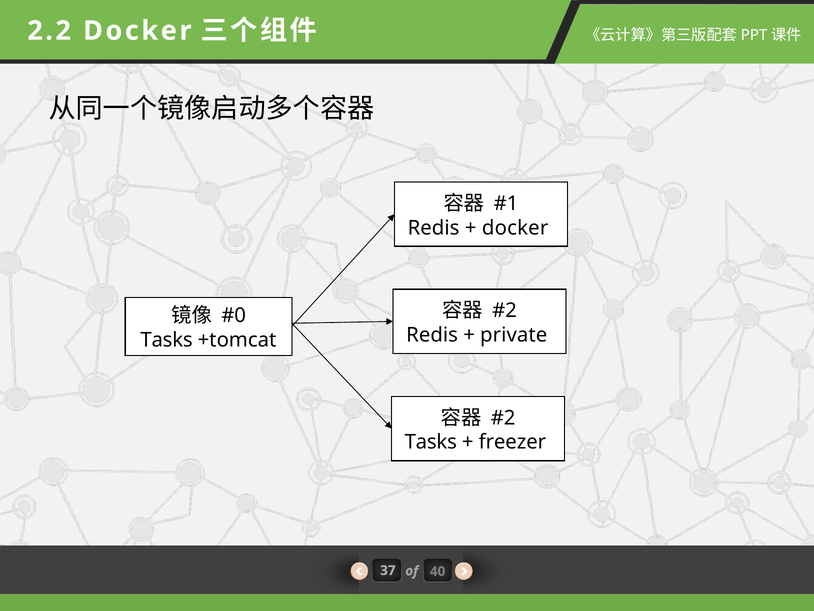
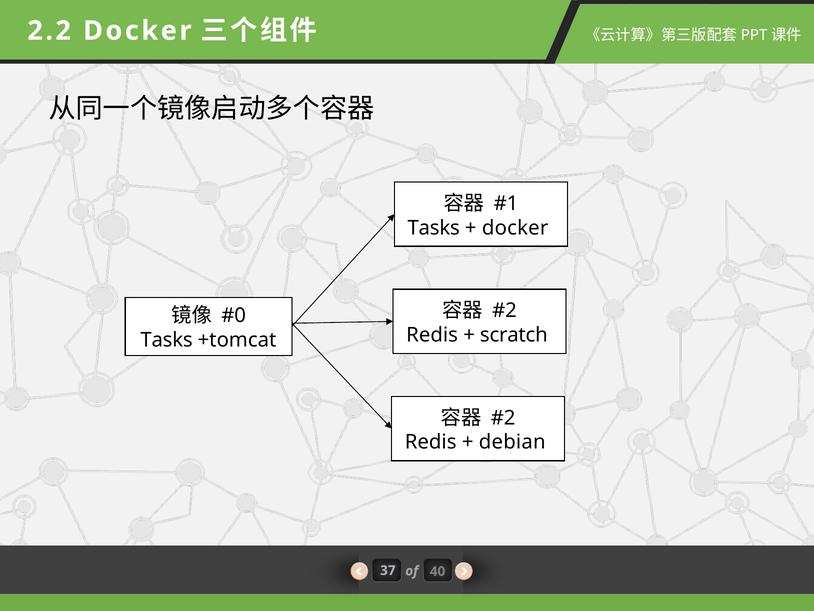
Redis at (434, 228): Redis -> Tasks
private: private -> scratch
Tasks at (431, 442): Tasks -> Redis
freezer: freezer -> debian
